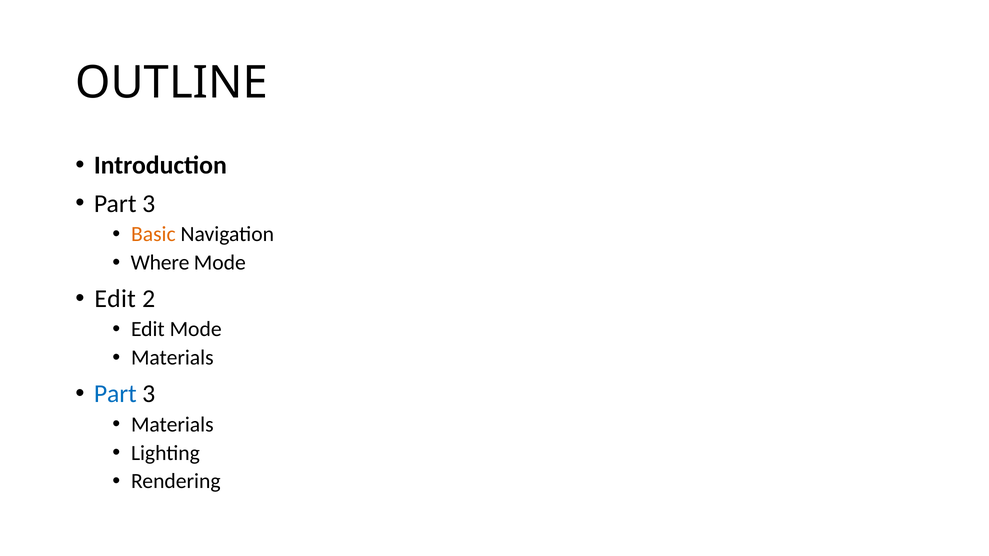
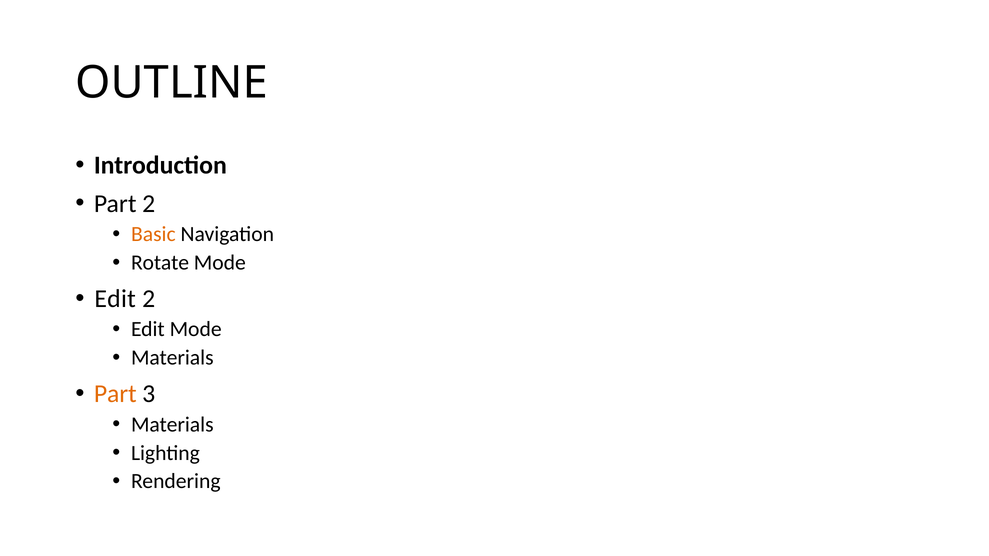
3 at (149, 204): 3 -> 2
Where: Where -> Rotate
Part at (115, 394) colour: blue -> orange
